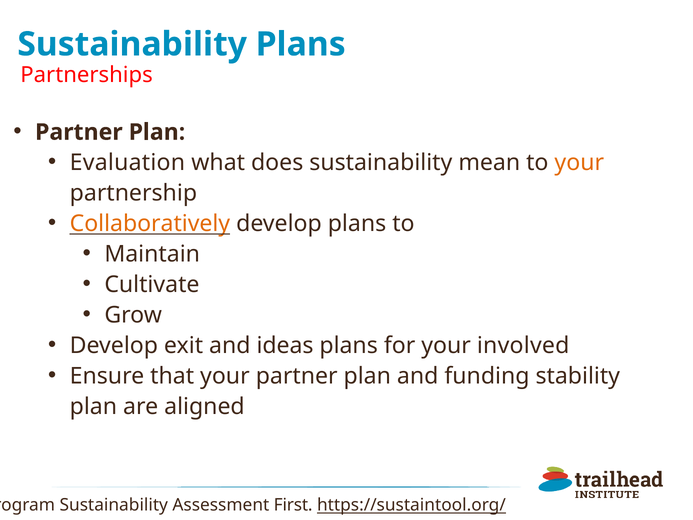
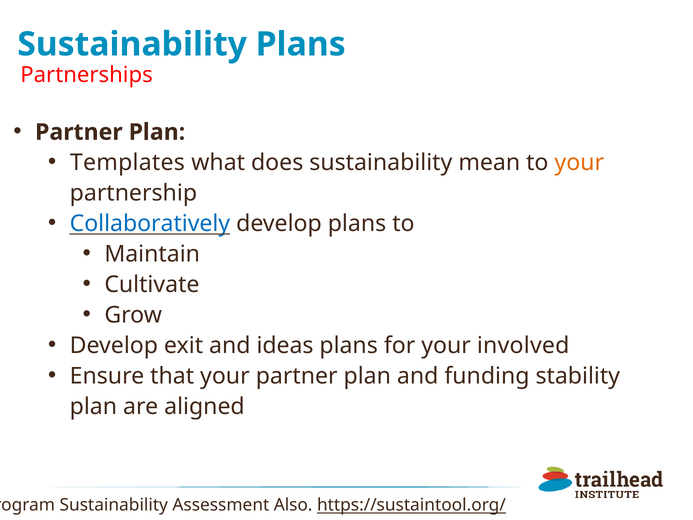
Evaluation: Evaluation -> Templates
Collaboratively colour: orange -> blue
First: First -> Also
